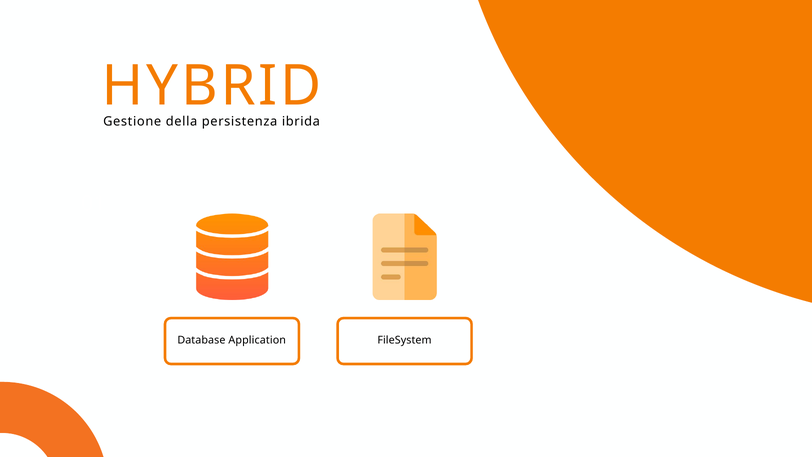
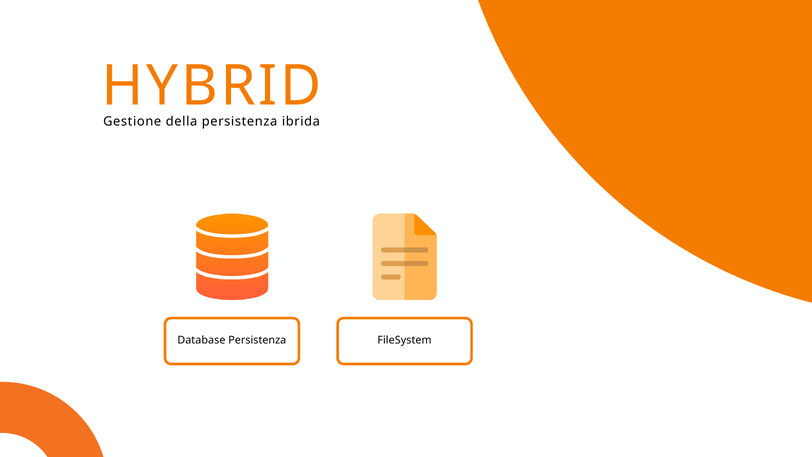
Database Application: Application -> Persistenza
